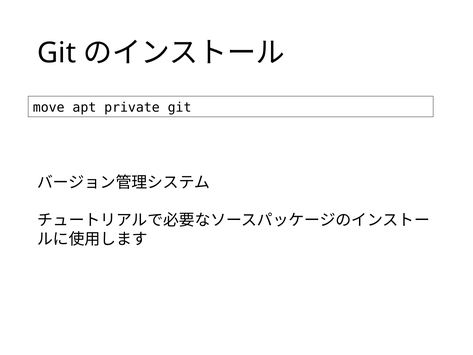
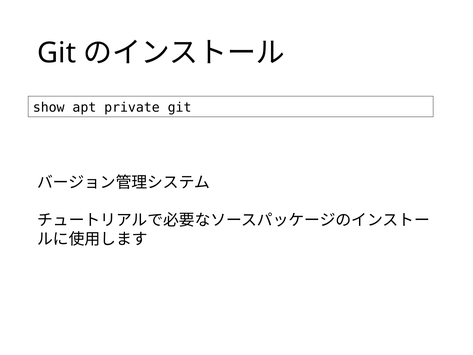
move: move -> show
